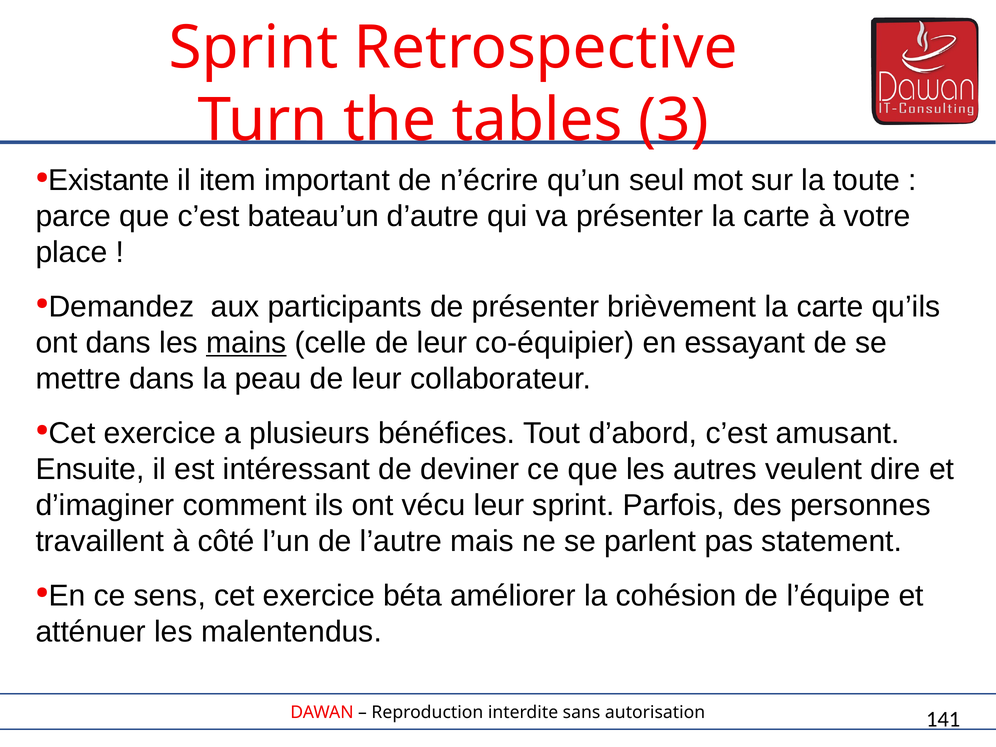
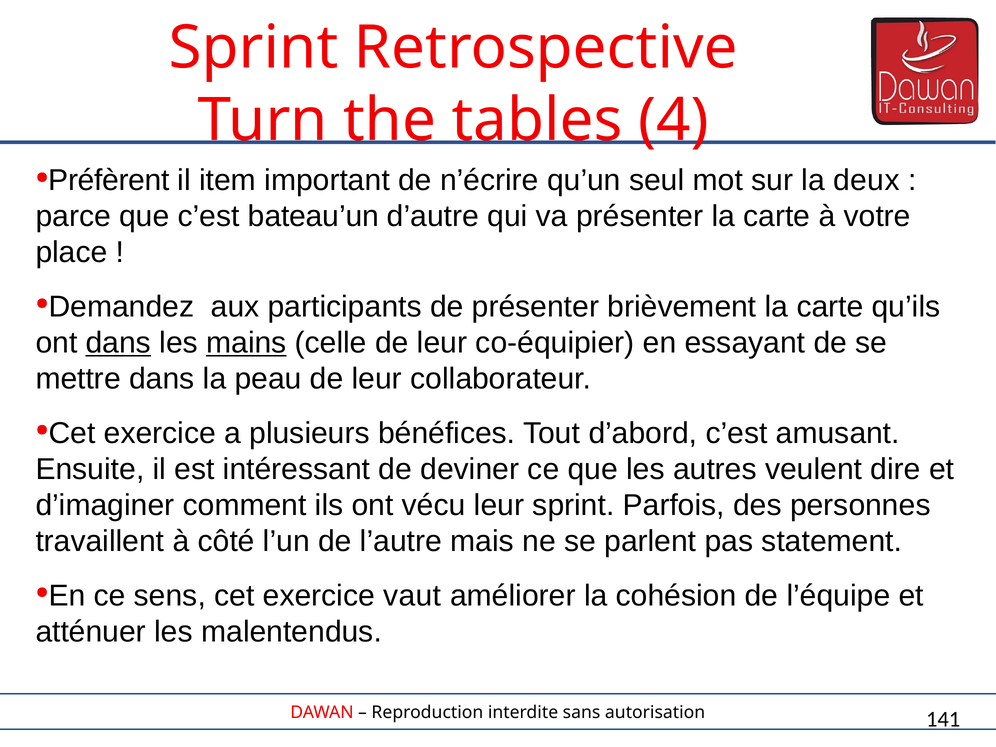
3: 3 -> 4
Existante: Existante -> Préfèrent
toute: toute -> deux
dans at (118, 343) underline: none -> present
béta: béta -> vaut
